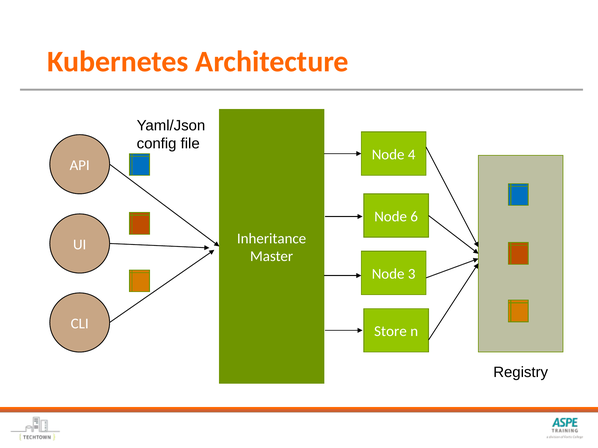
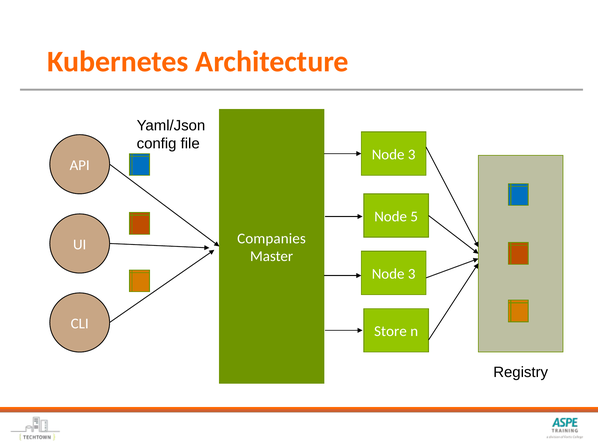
4 at (412, 155): 4 -> 3
6: 6 -> 5
Inheritance: Inheritance -> Companies
